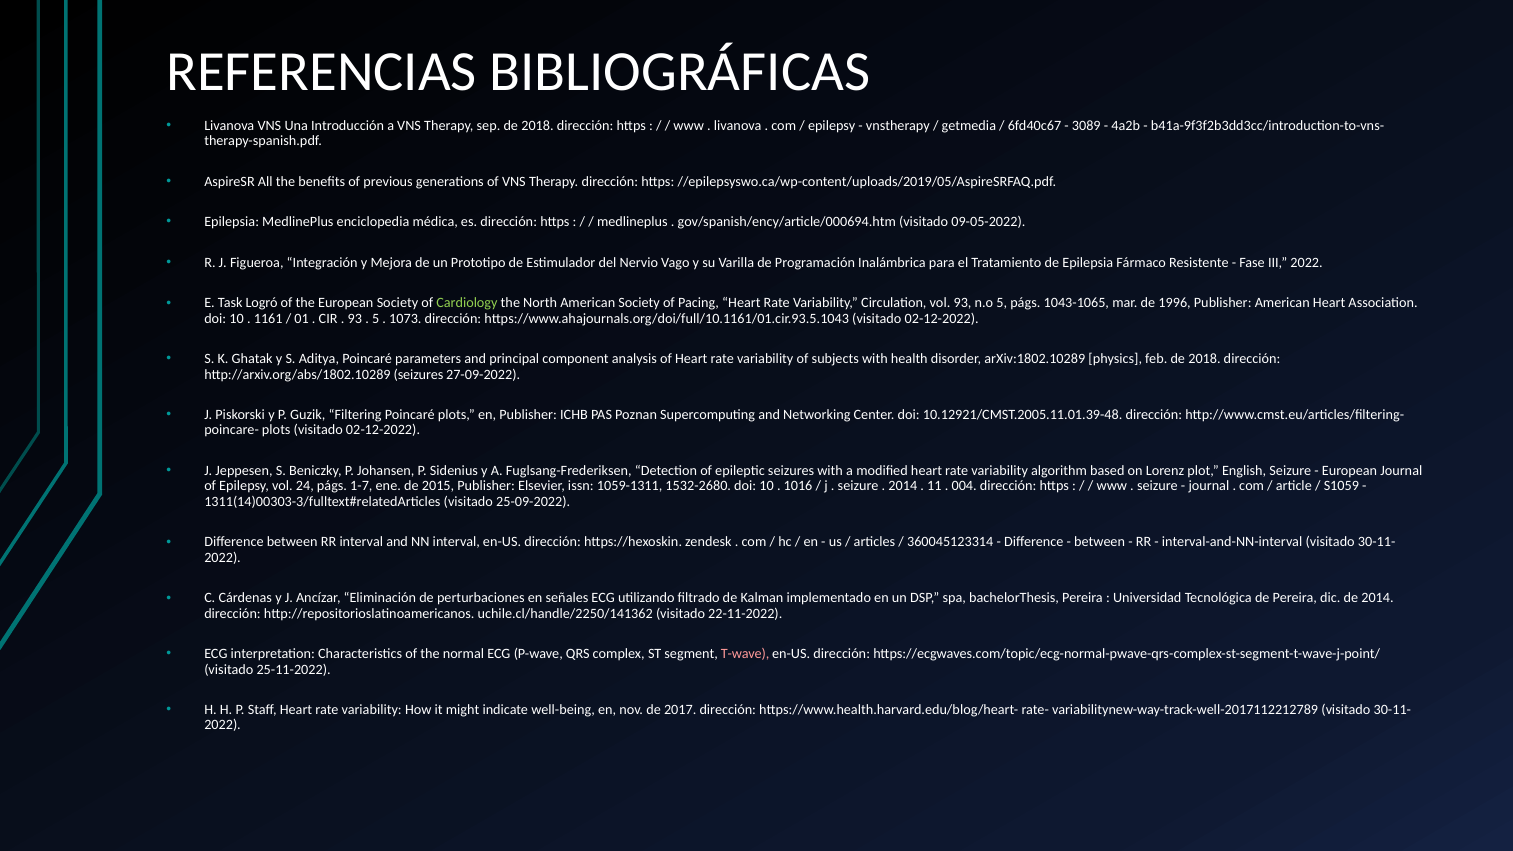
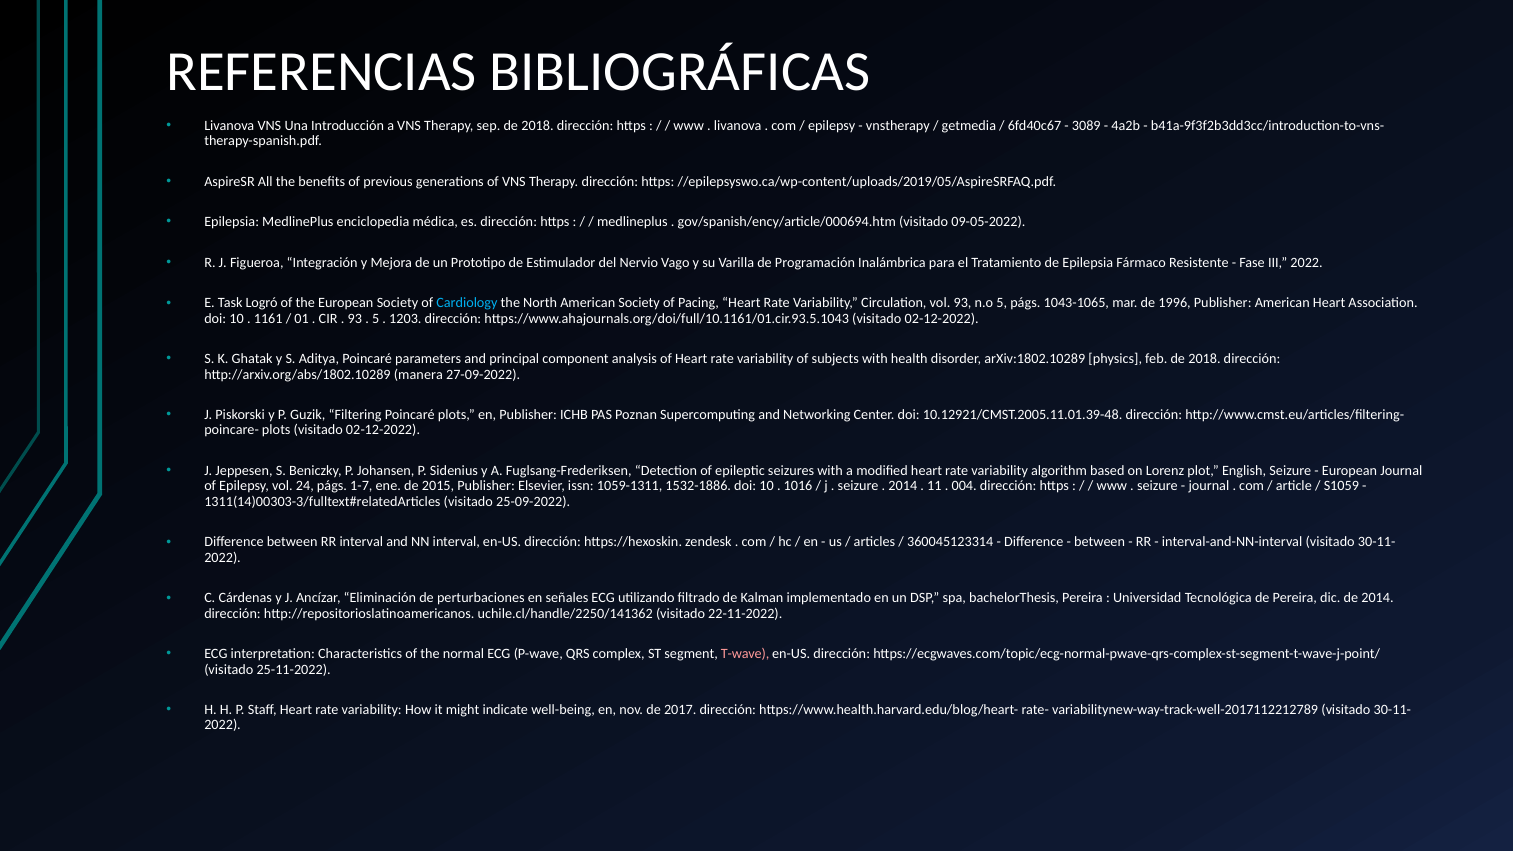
Cardiology colour: light green -> light blue
1073: 1073 -> 1203
http://arxiv.org/abs/1802.10289 seizures: seizures -> manera
1532-2680: 1532-2680 -> 1532-1886
